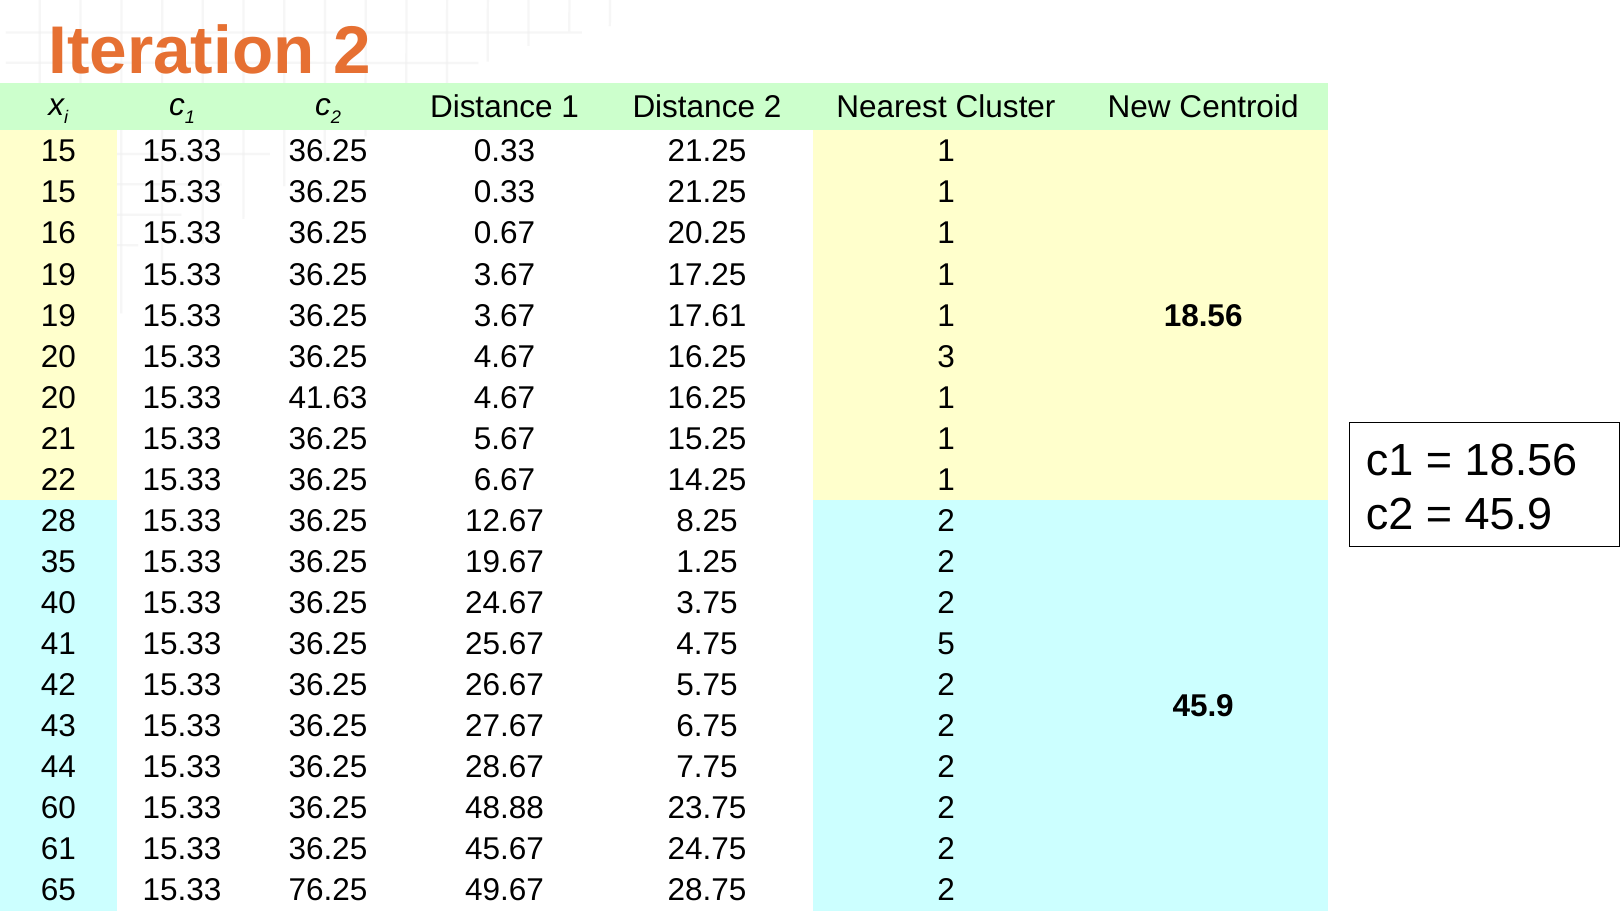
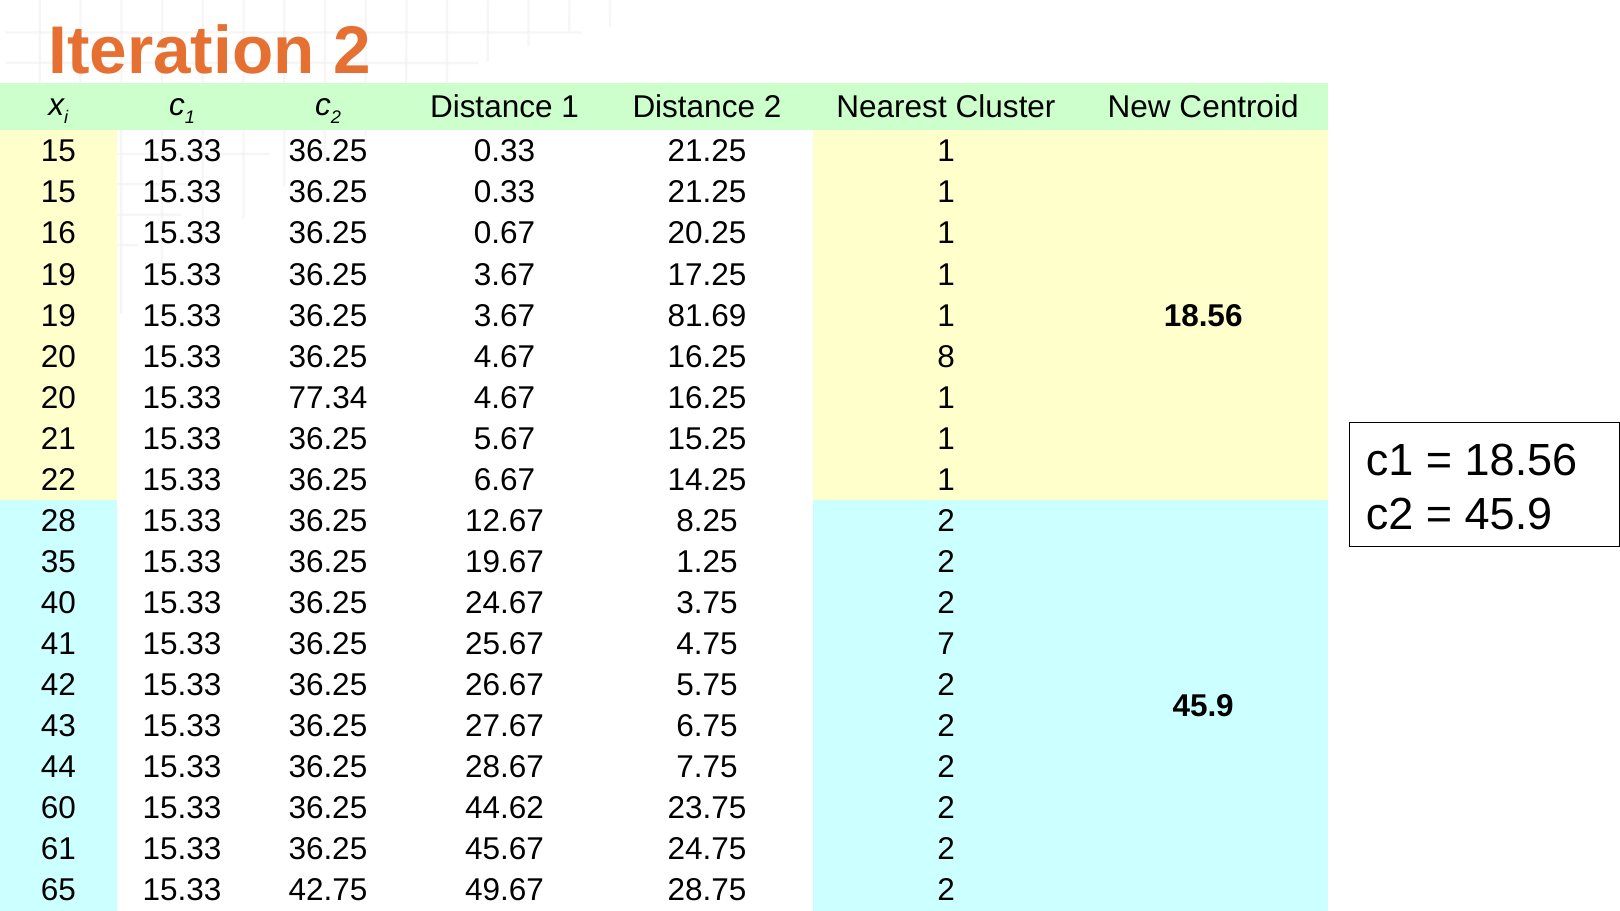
17.61: 17.61 -> 81.69
3: 3 -> 8
41.63: 41.63 -> 77.34
5: 5 -> 7
48.88: 48.88 -> 44.62
76.25: 76.25 -> 42.75
